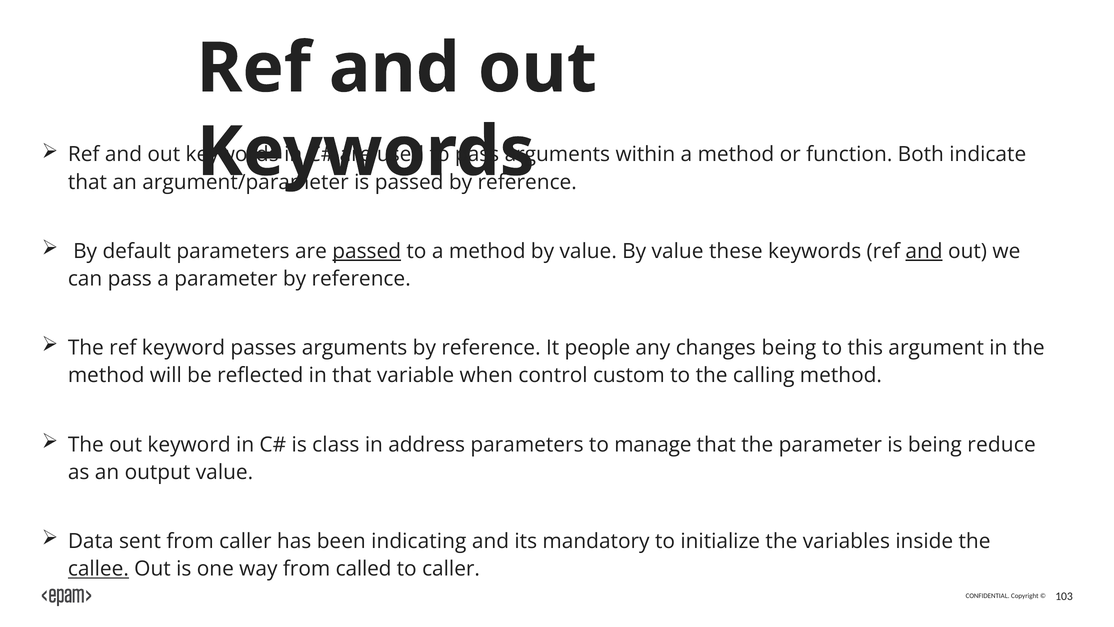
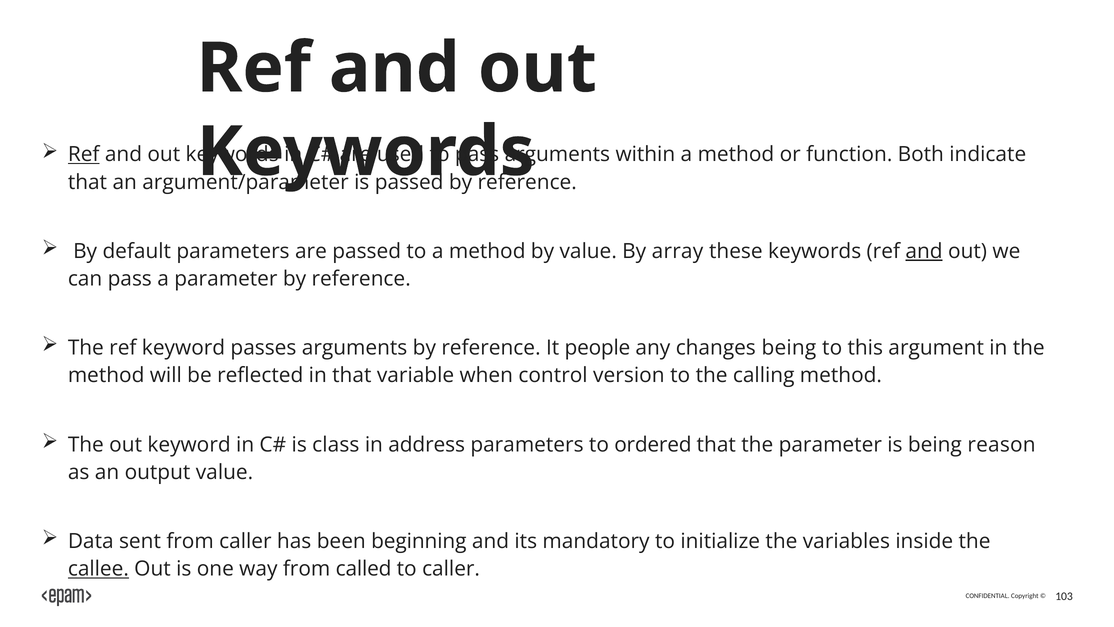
Ref at (84, 154) underline: none -> present
passed at (367, 251) underline: present -> none
value By value: value -> array
custom: custom -> version
manage: manage -> ordered
reduce: reduce -> reason
indicating: indicating -> beginning
